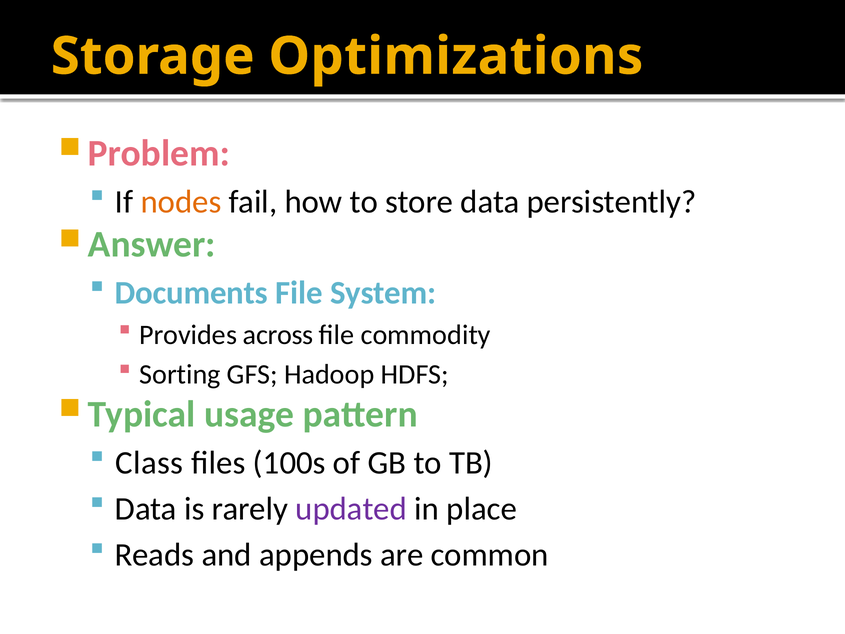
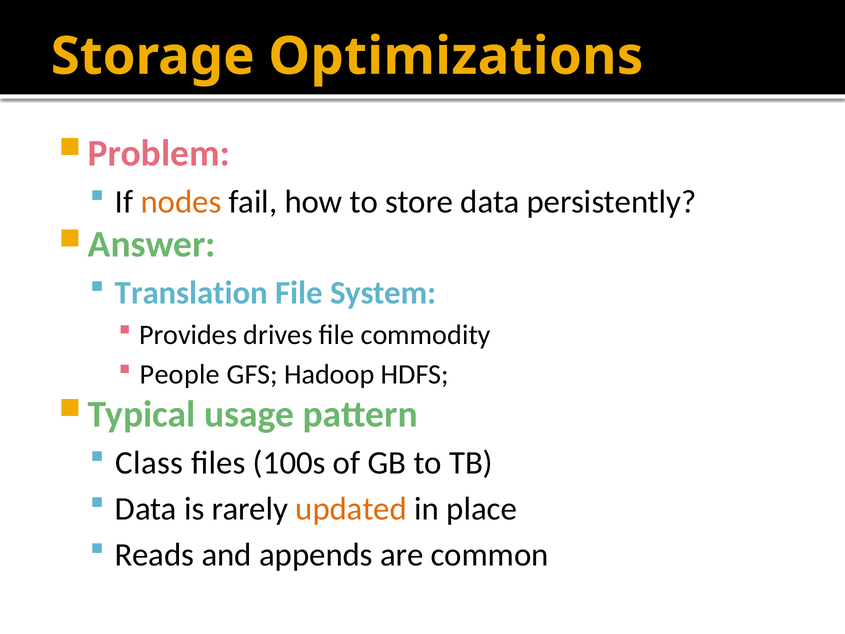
Documents: Documents -> Translation
across: across -> drives
Sorting: Sorting -> People
updated colour: purple -> orange
